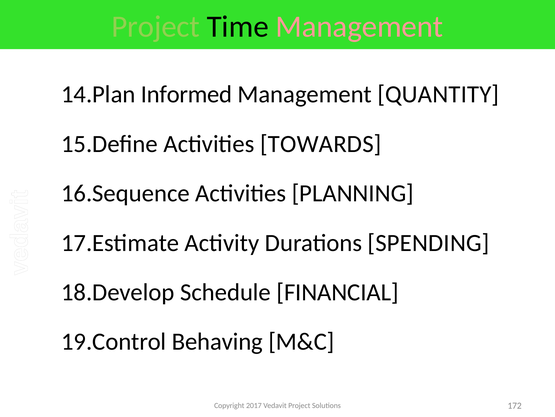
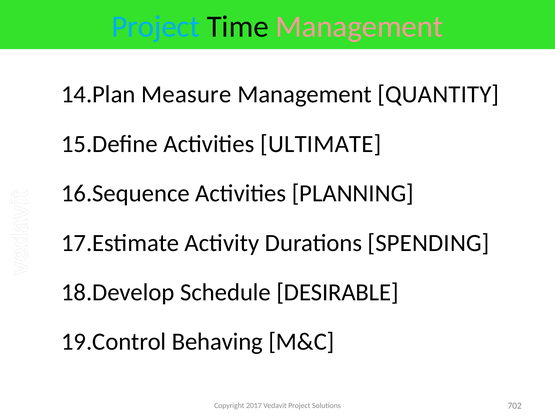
Project at (156, 27) colour: light green -> light blue
Informed: Informed -> Measure
TOWARDS: TOWARDS -> ULTIMATE
FINANCIAL: FINANCIAL -> DESIRABLE
172: 172 -> 702
